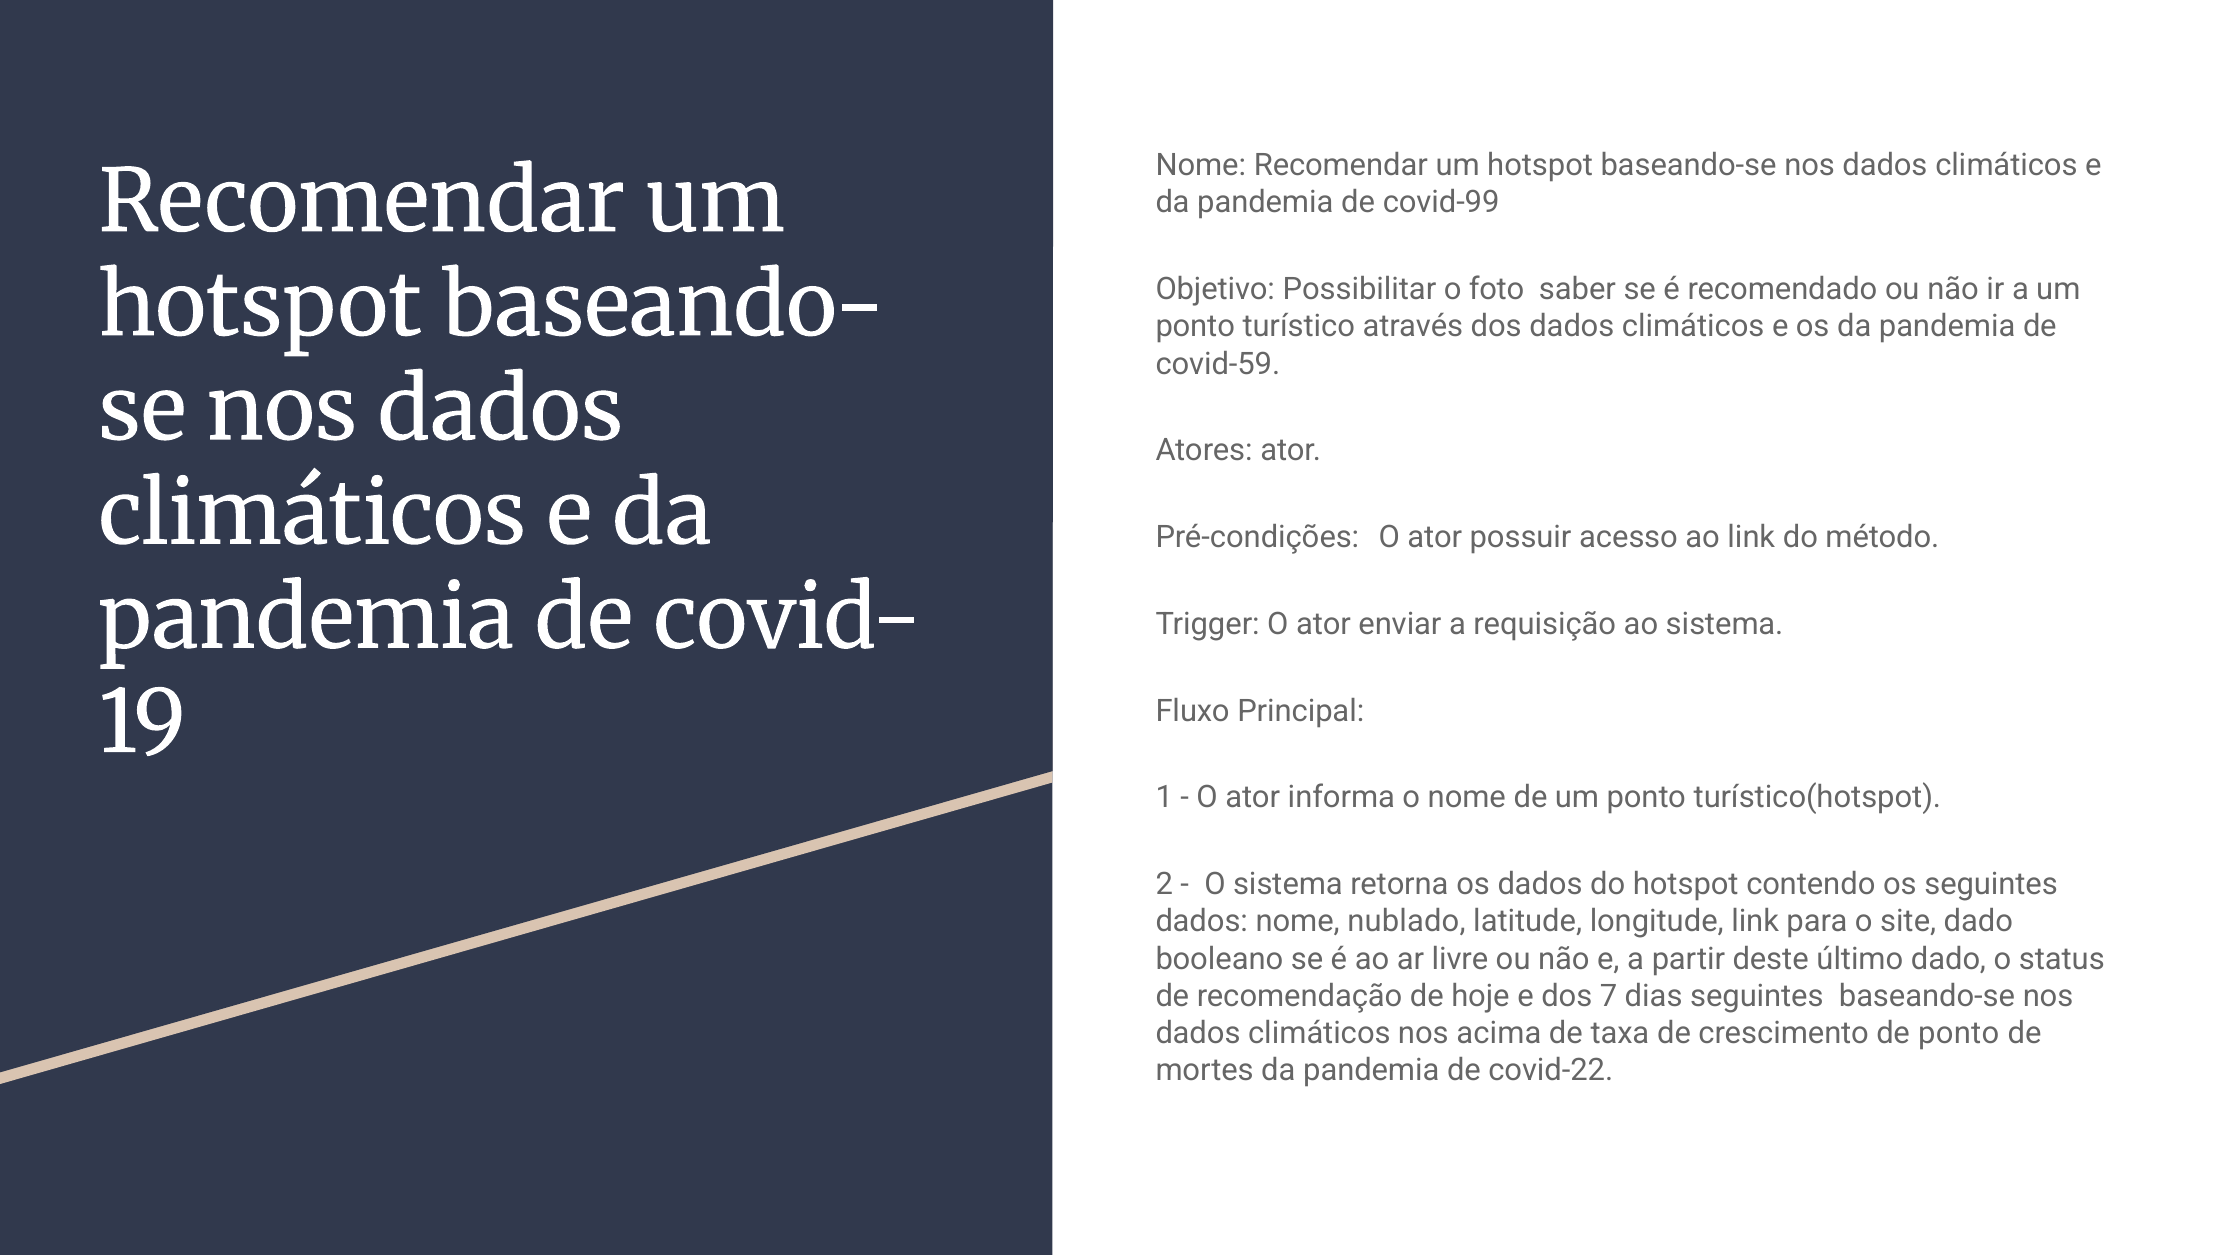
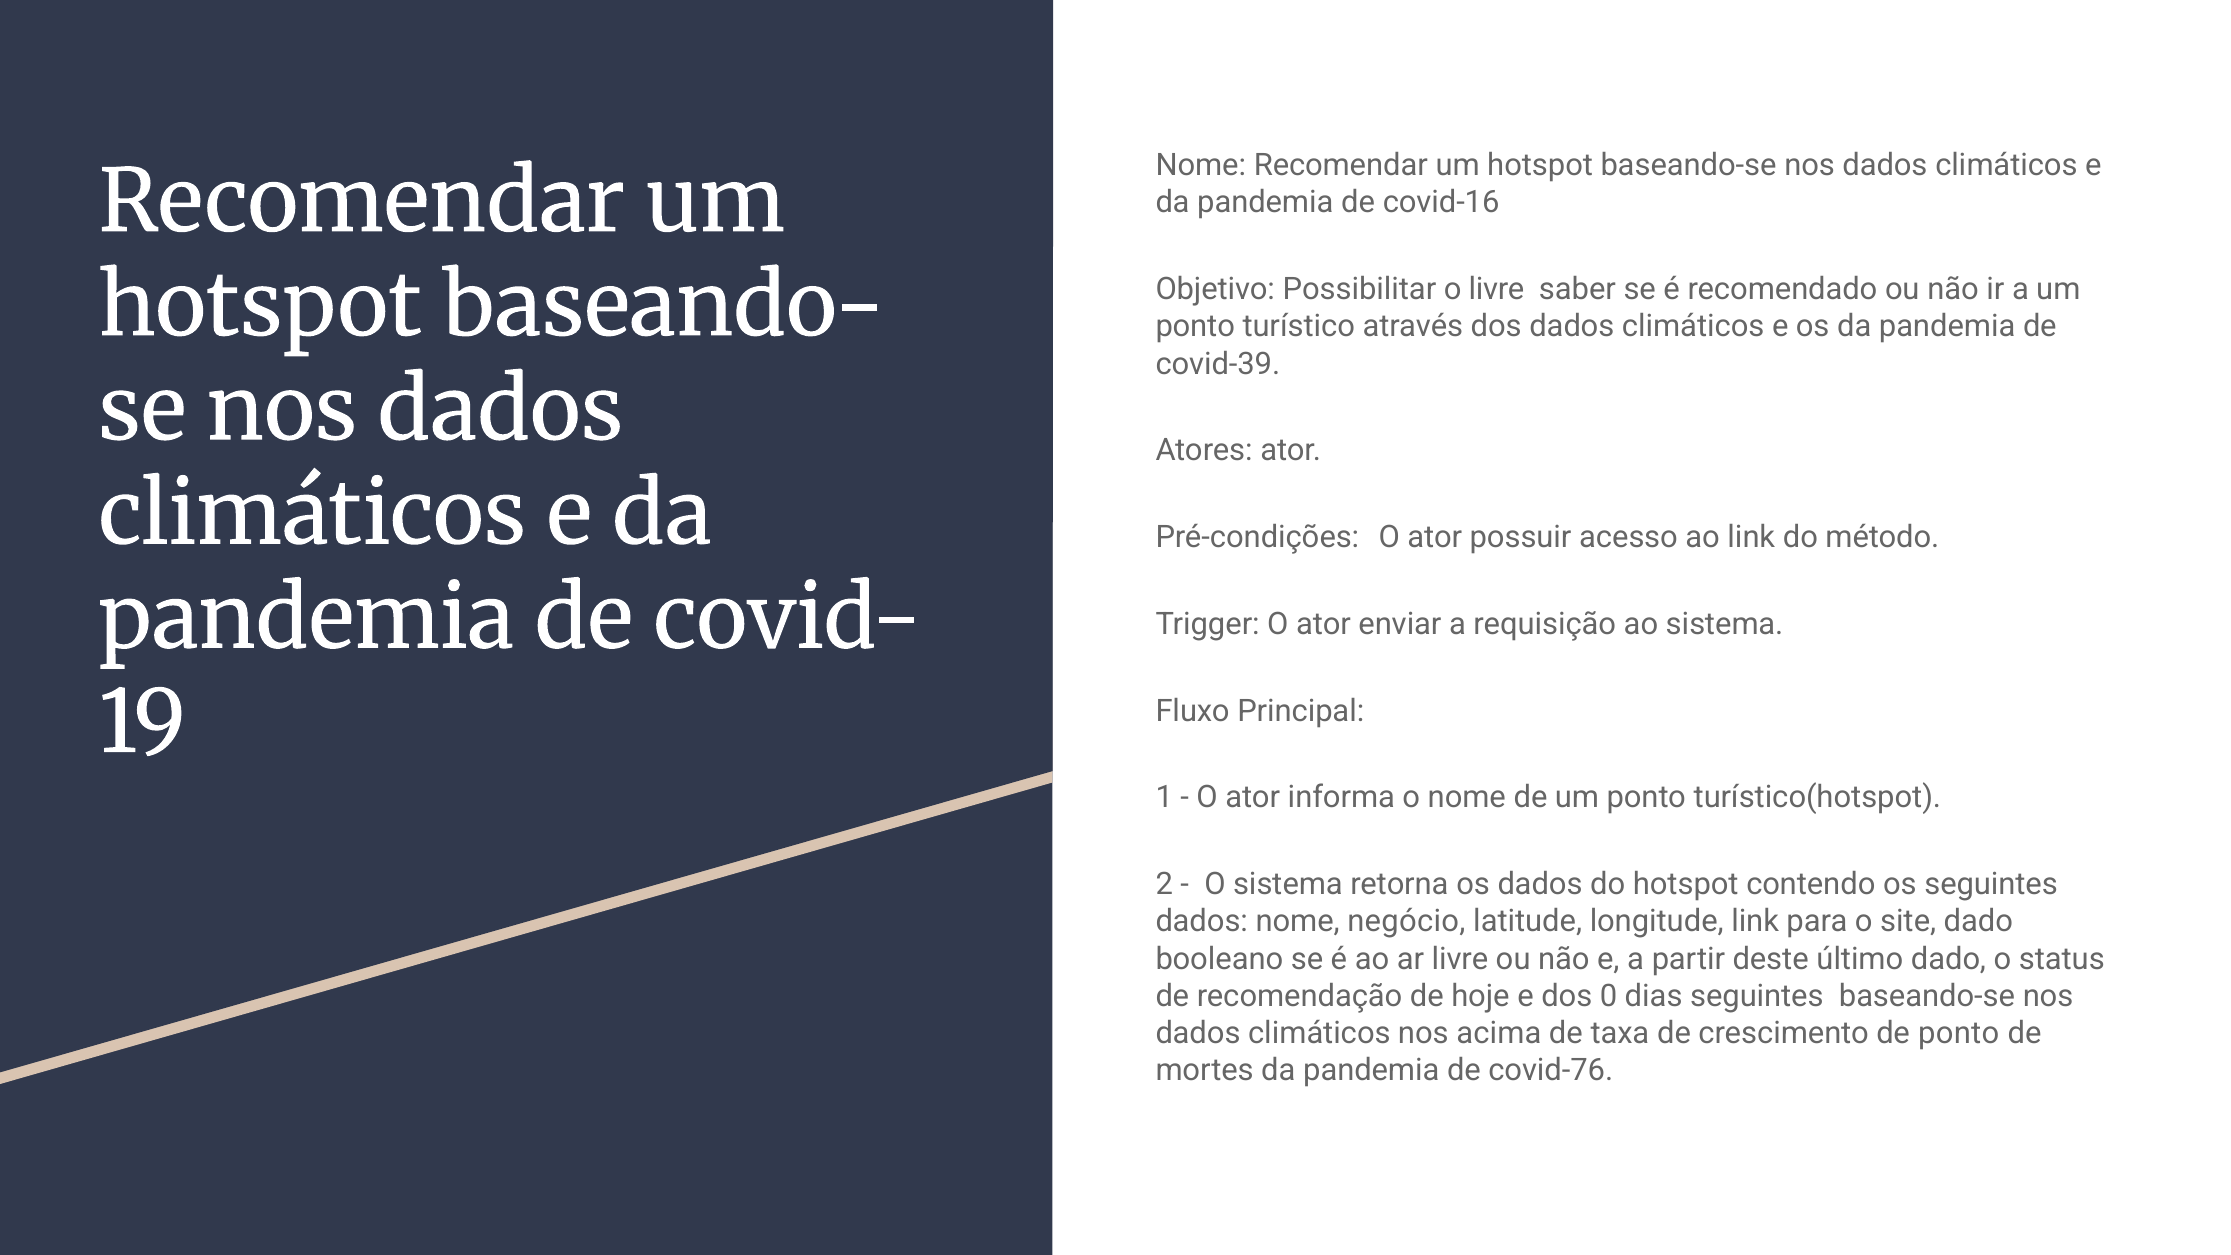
covid-99: covid-99 -> covid-16
o foto: foto -> livre
covid-59: covid-59 -> covid-39
nublado: nublado -> negócio
7: 7 -> 0
covid-22: covid-22 -> covid-76
